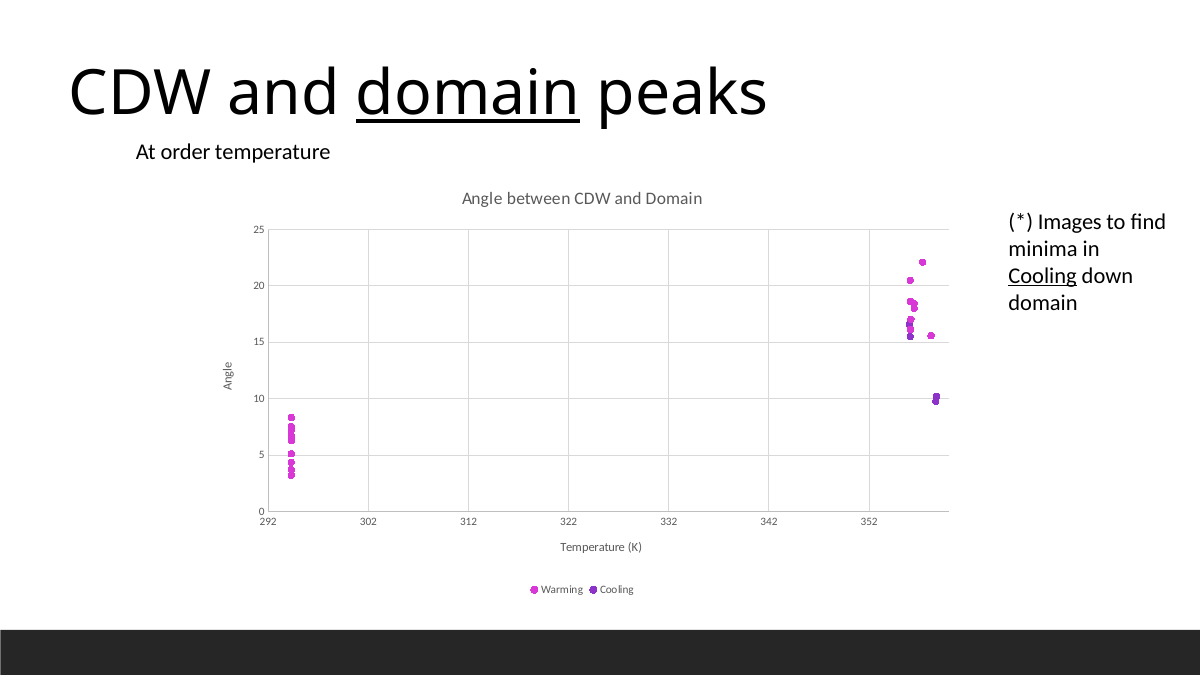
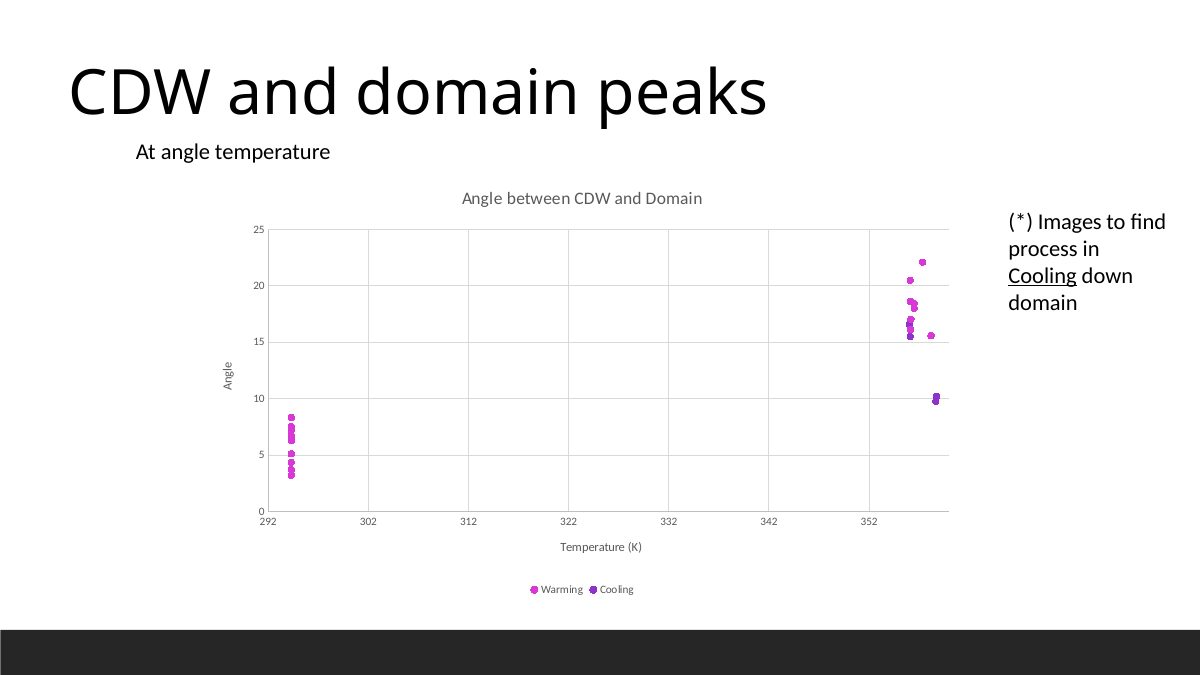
domain at (468, 94) underline: present -> none
At order: order -> angle
minima: minima -> process
